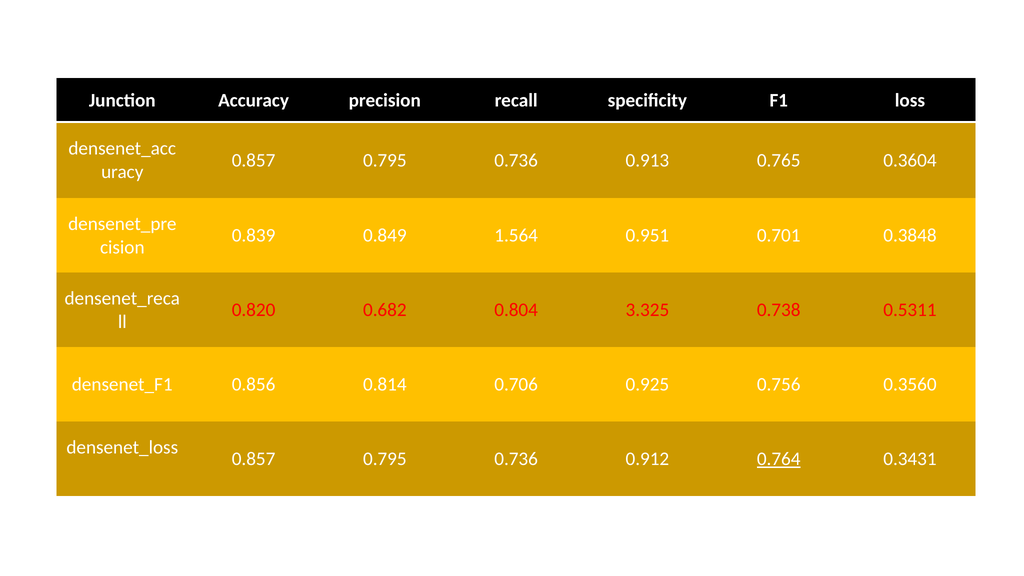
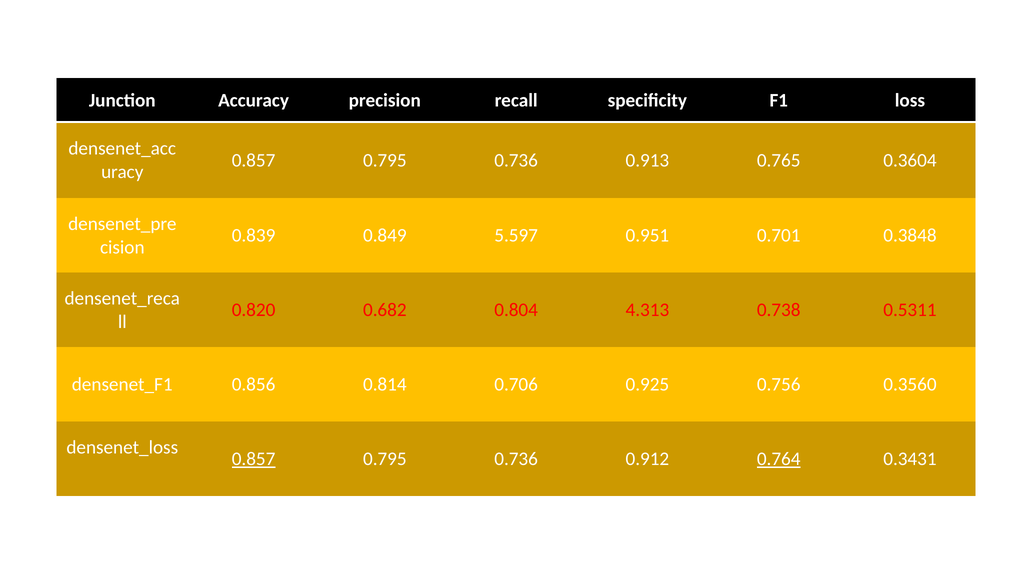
1.564: 1.564 -> 5.597
3.325: 3.325 -> 4.313
0.857 at (254, 459) underline: none -> present
